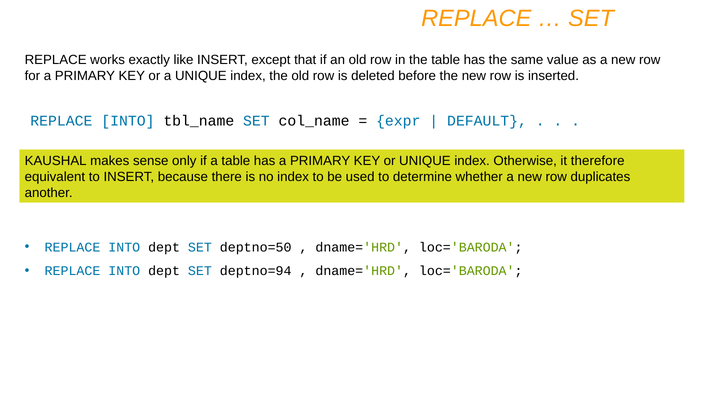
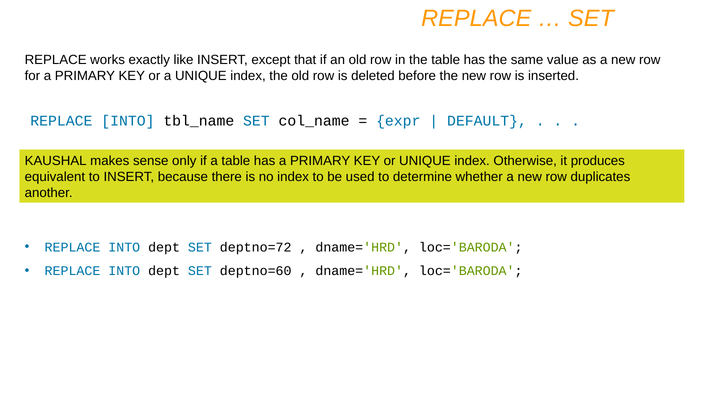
therefore: therefore -> produces
deptno=50: deptno=50 -> deptno=72
deptno=94: deptno=94 -> deptno=60
